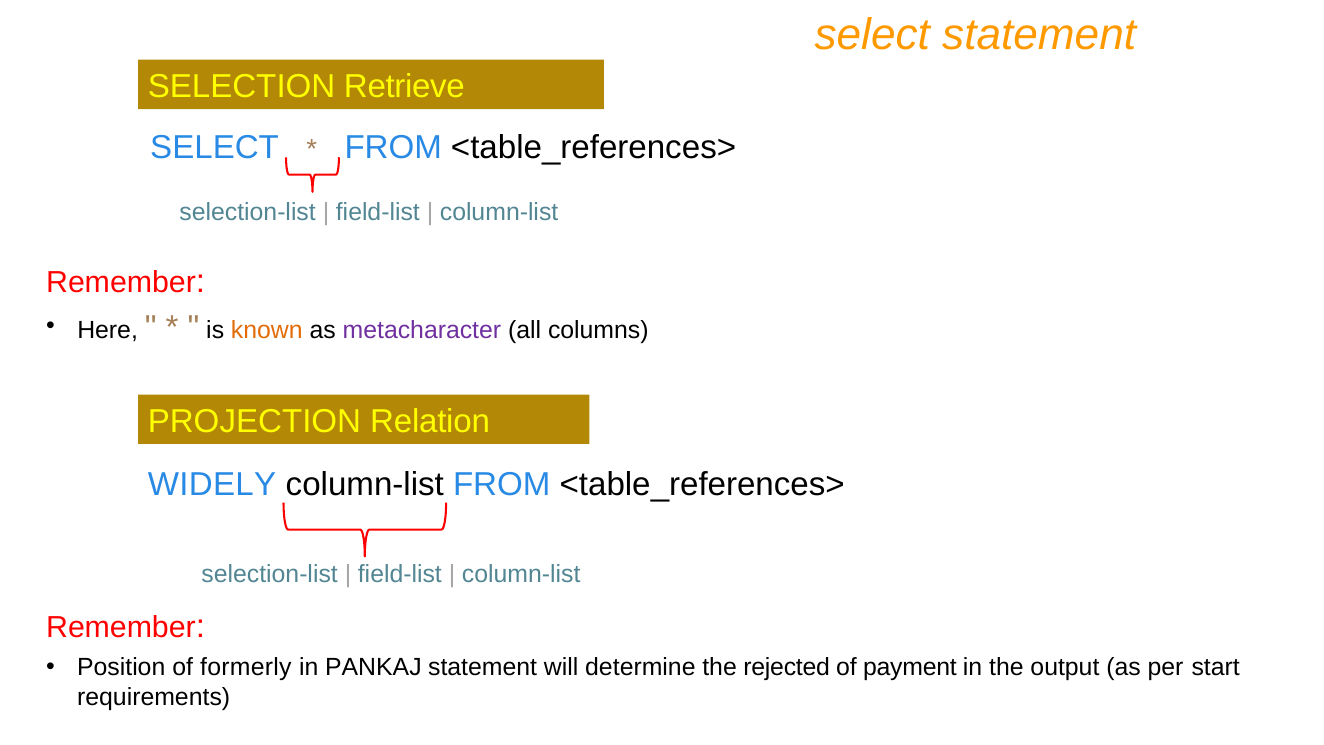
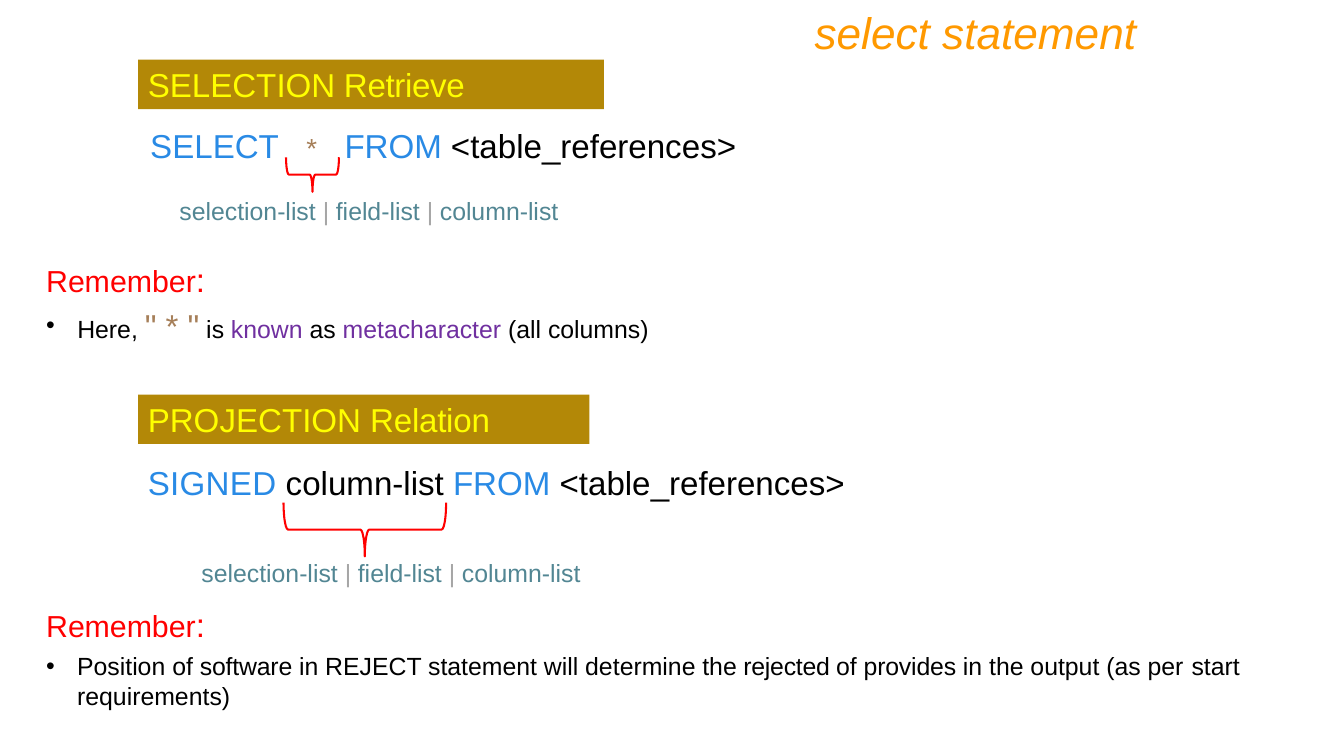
known colour: orange -> purple
WIDELY: WIDELY -> SIGNED
formerly: formerly -> software
PANKAJ: PANKAJ -> REJECT
payment: payment -> provides
